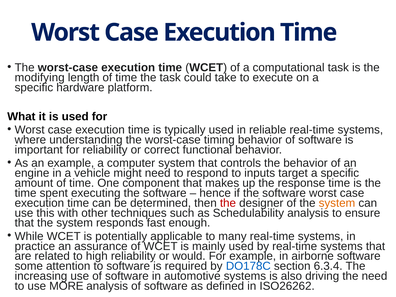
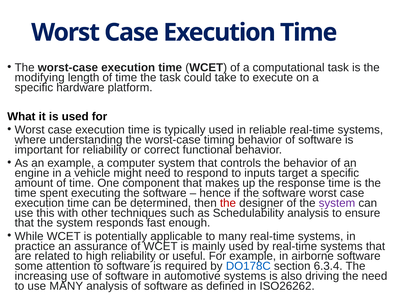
system at (337, 203) colour: orange -> purple
would: would -> useful
use MORE: MORE -> MANY
